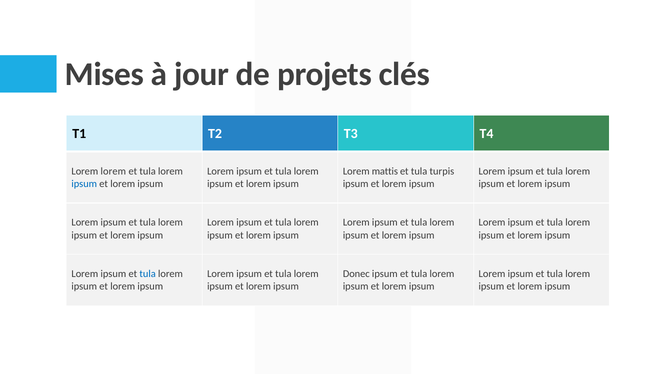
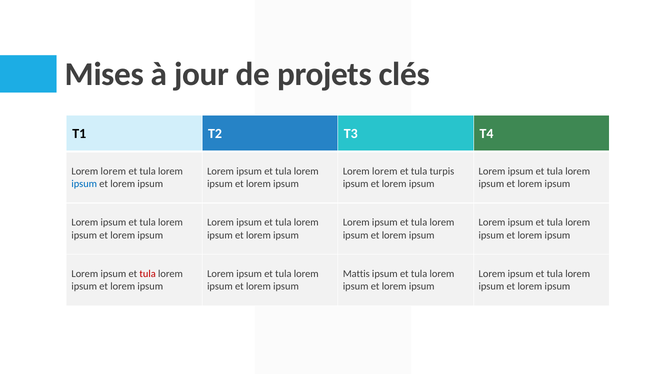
mattis at (385, 171): mattis -> lorem
tula at (148, 274) colour: blue -> red
Donec: Donec -> Mattis
